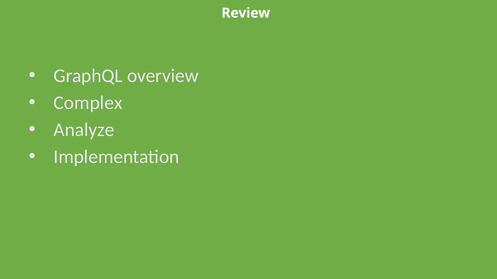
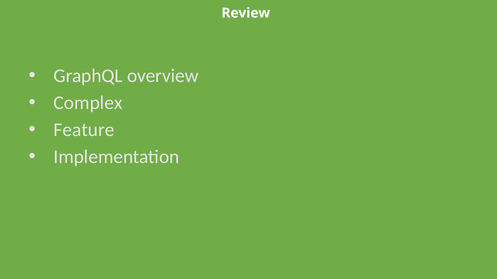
Analyze: Analyze -> Feature
